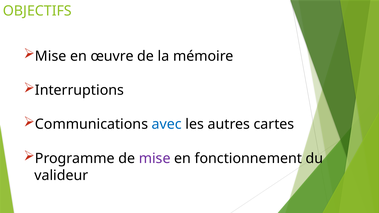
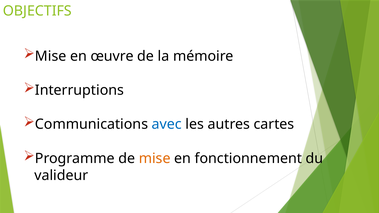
mise at (155, 158) colour: purple -> orange
